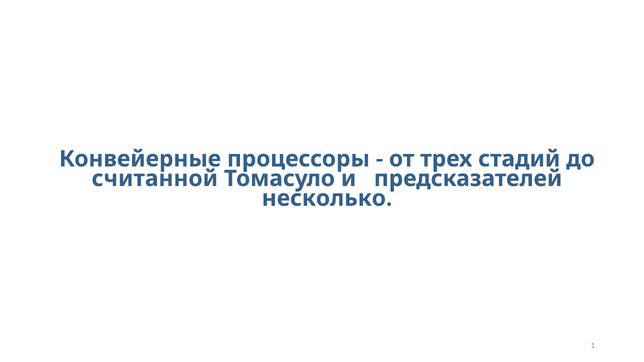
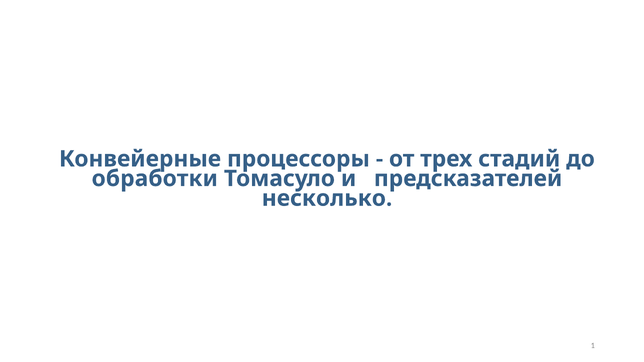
считанной: считанной -> обработки
